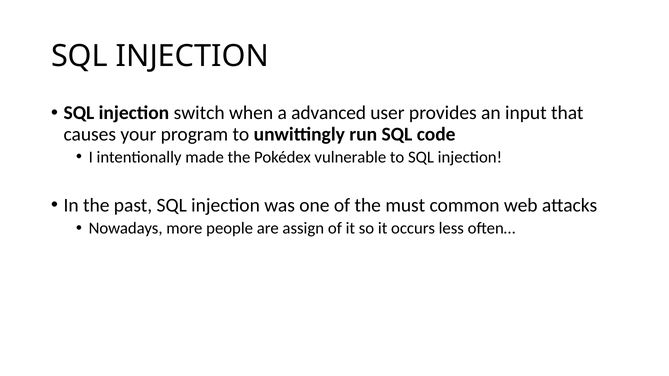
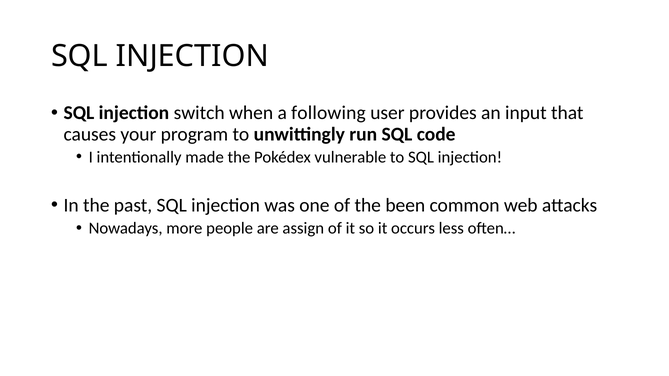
advanced: advanced -> following
must: must -> been
